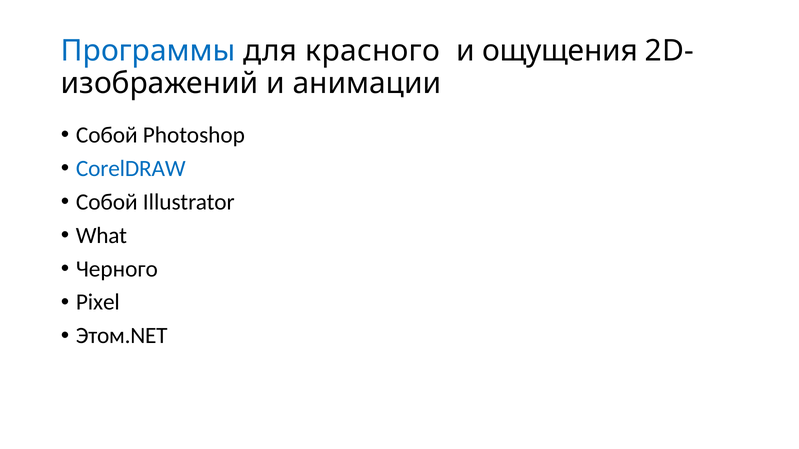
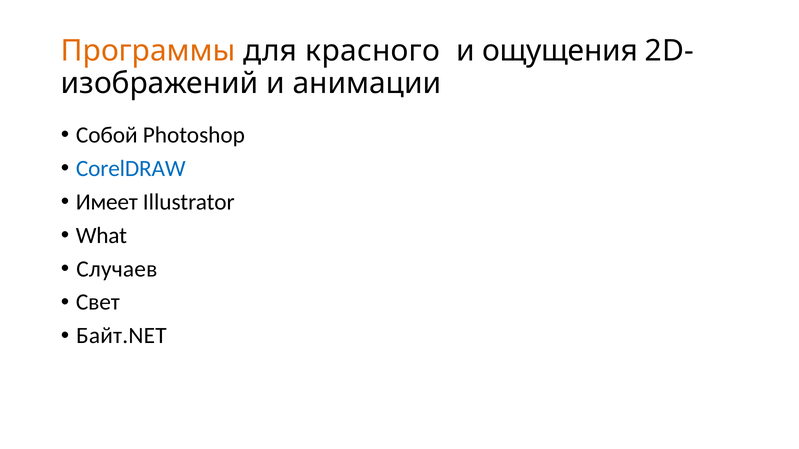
Программы colour: blue -> orange
Собой at (107, 202): Собой -> Имеет
Черного: Черного -> Случаев
Pixel: Pixel -> Свет
Этом.NET: Этом.NET -> Байт.NET
